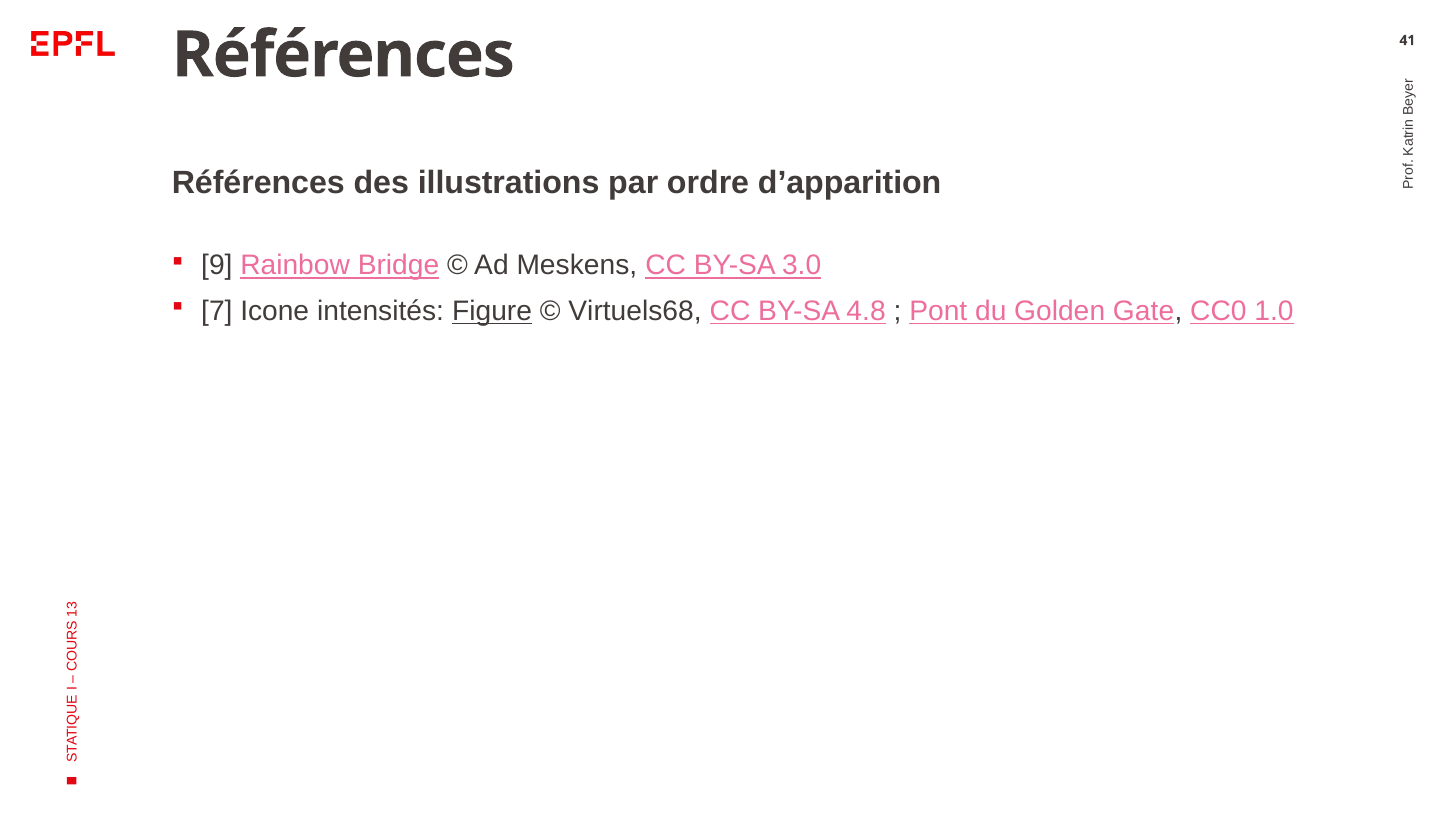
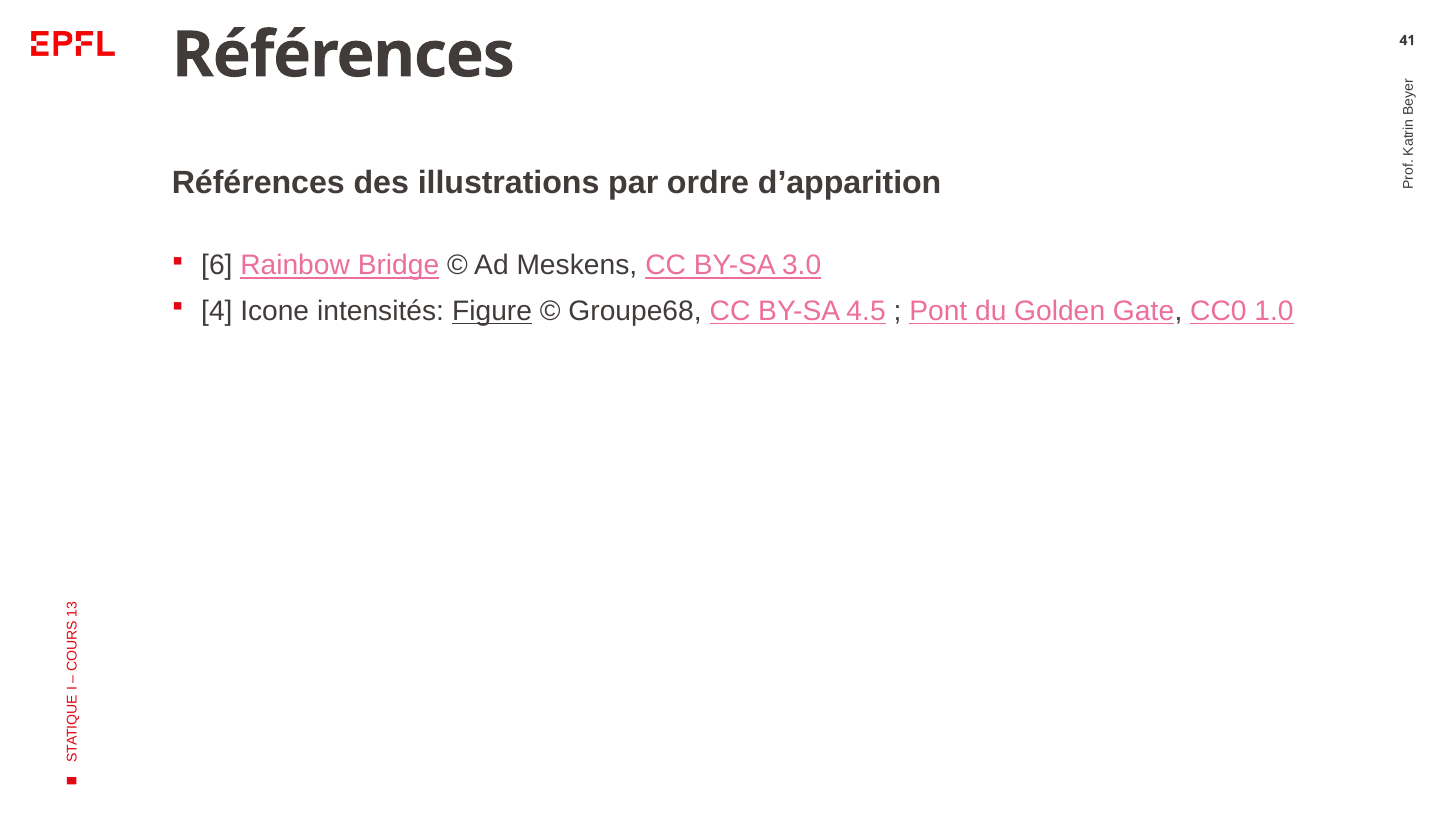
9: 9 -> 6
7: 7 -> 4
Virtuels68: Virtuels68 -> Groupe68
4.8: 4.8 -> 4.5
